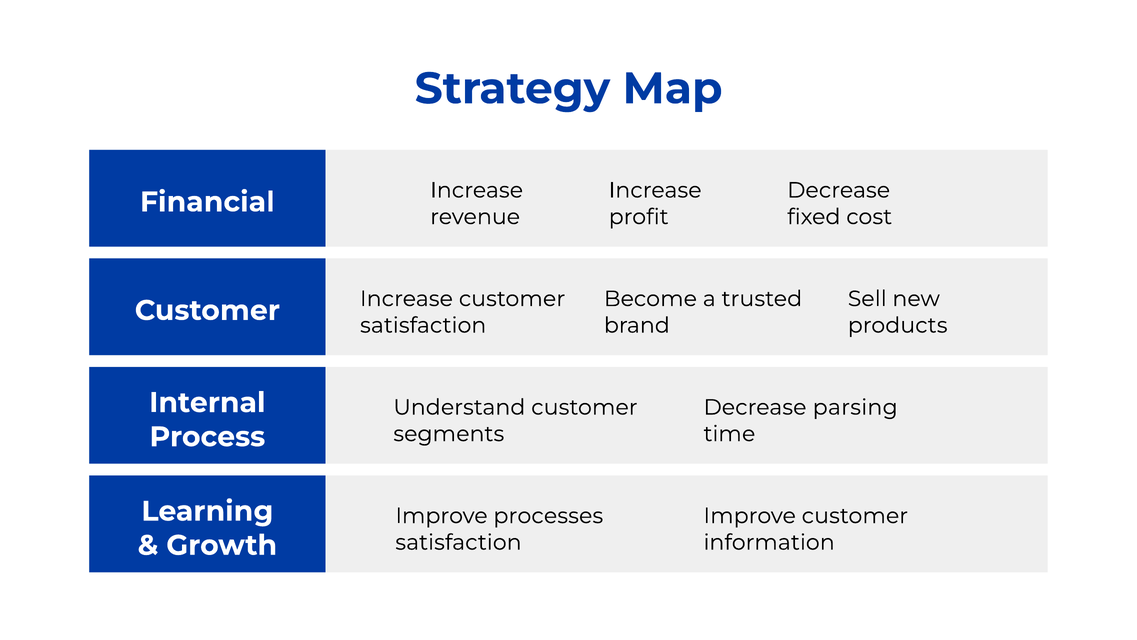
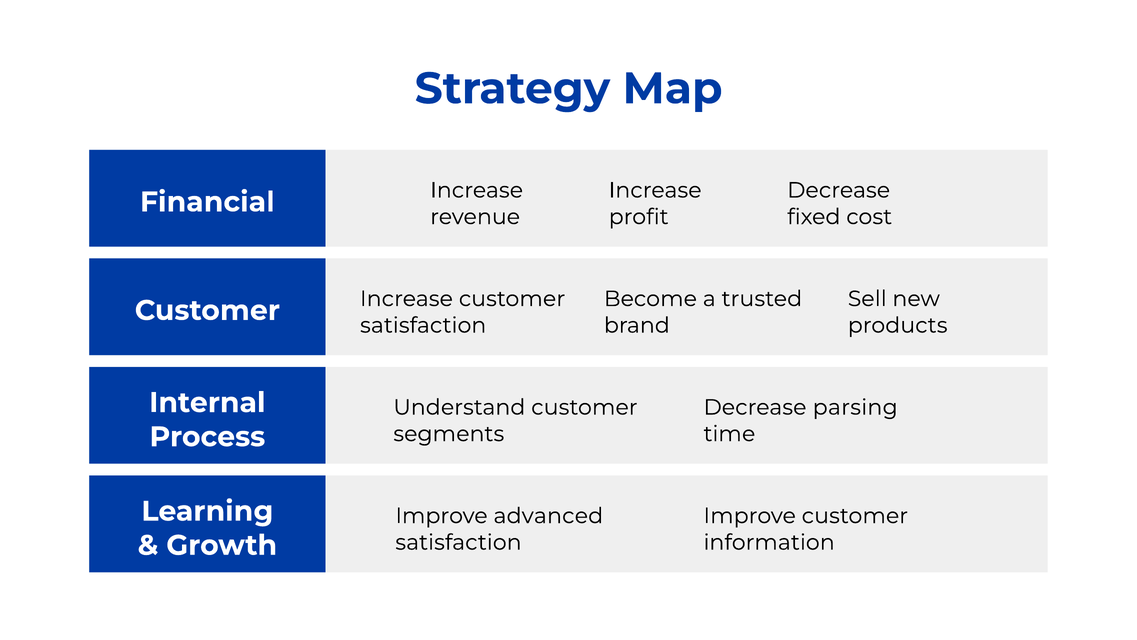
processes: processes -> advanced
